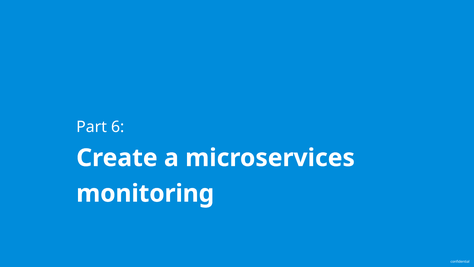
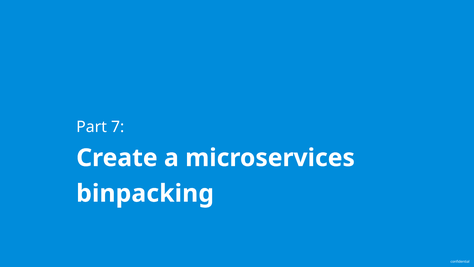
6: 6 -> 7
monitoring: monitoring -> binpacking
